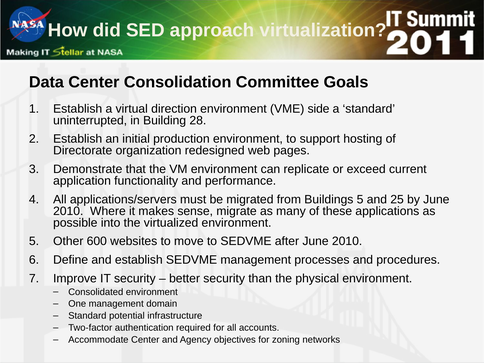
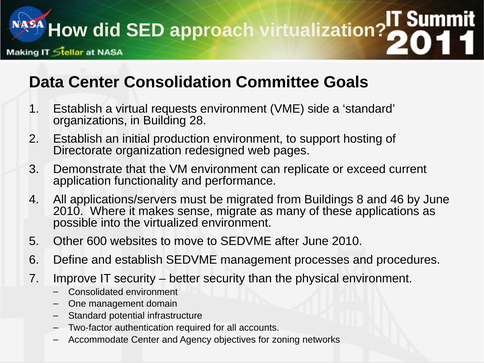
direction: direction -> requests
uninterrupted: uninterrupted -> organizations
Buildings 5: 5 -> 8
25: 25 -> 46
